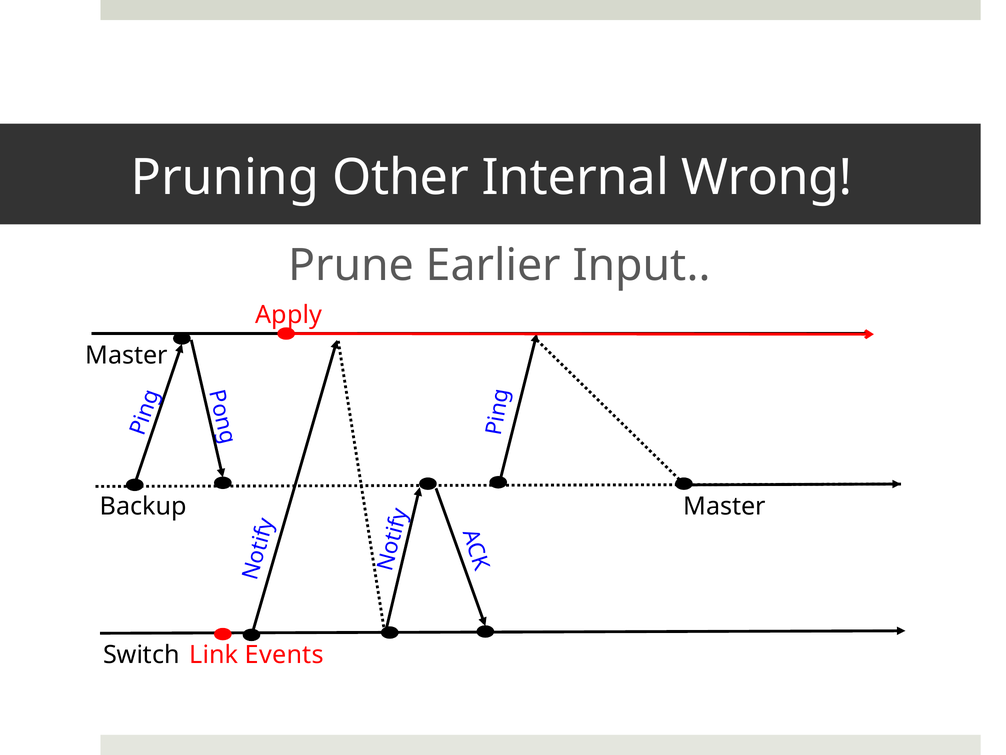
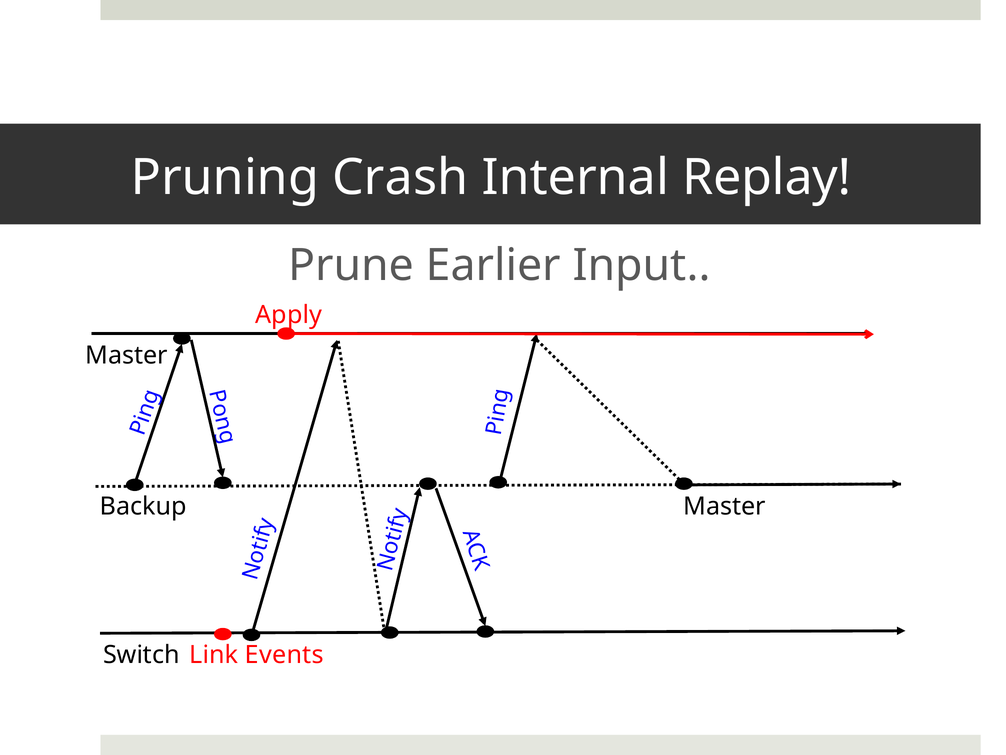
Other: Other -> Crash
Wrong: Wrong -> Replay
